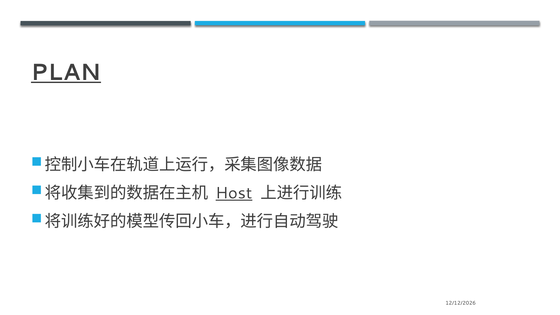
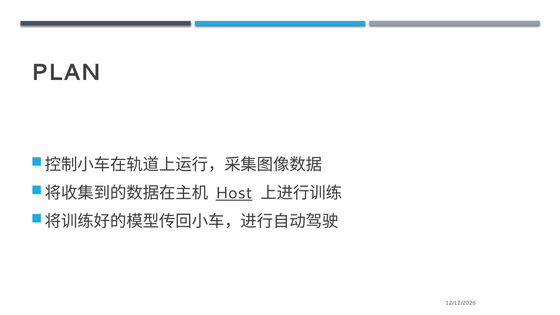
PLAN underline: present -> none
